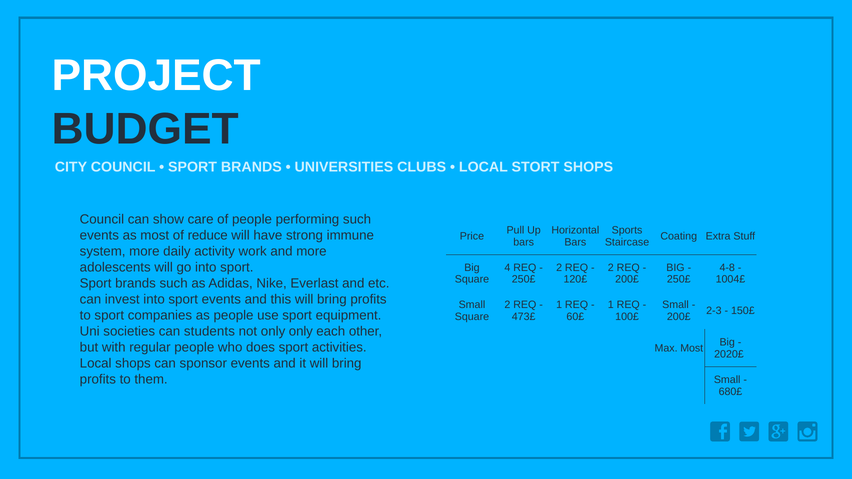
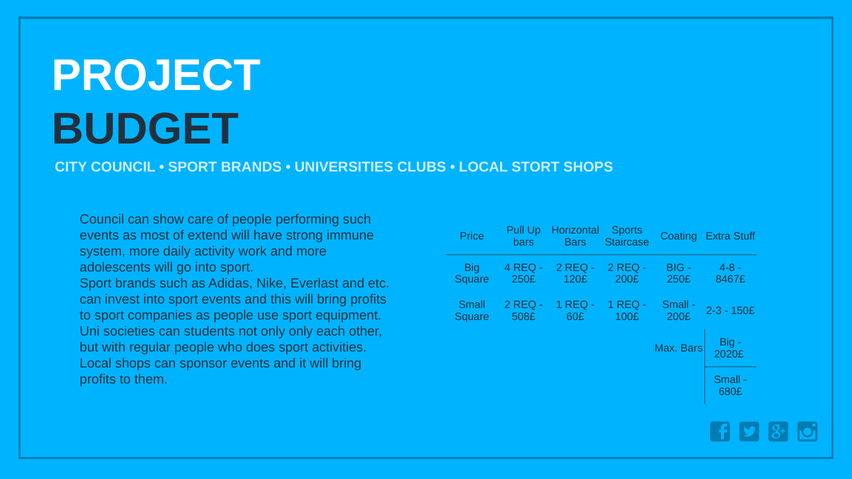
reduce: reduce -> extend
1004£: 1004£ -> 8467£
473£: 473£ -> 508£
Max Most: Most -> Bars
